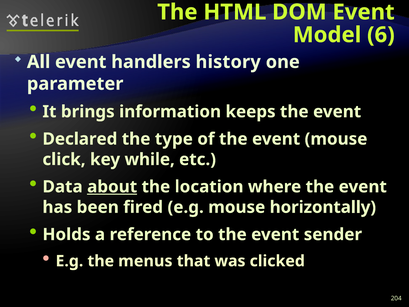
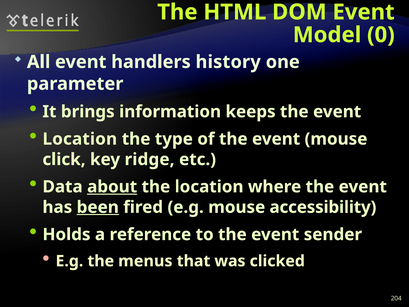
6: 6 -> 0
Declared at (80, 139): Declared -> Location
while: while -> ridge
been underline: none -> present
horizontally: horizontally -> accessibility
